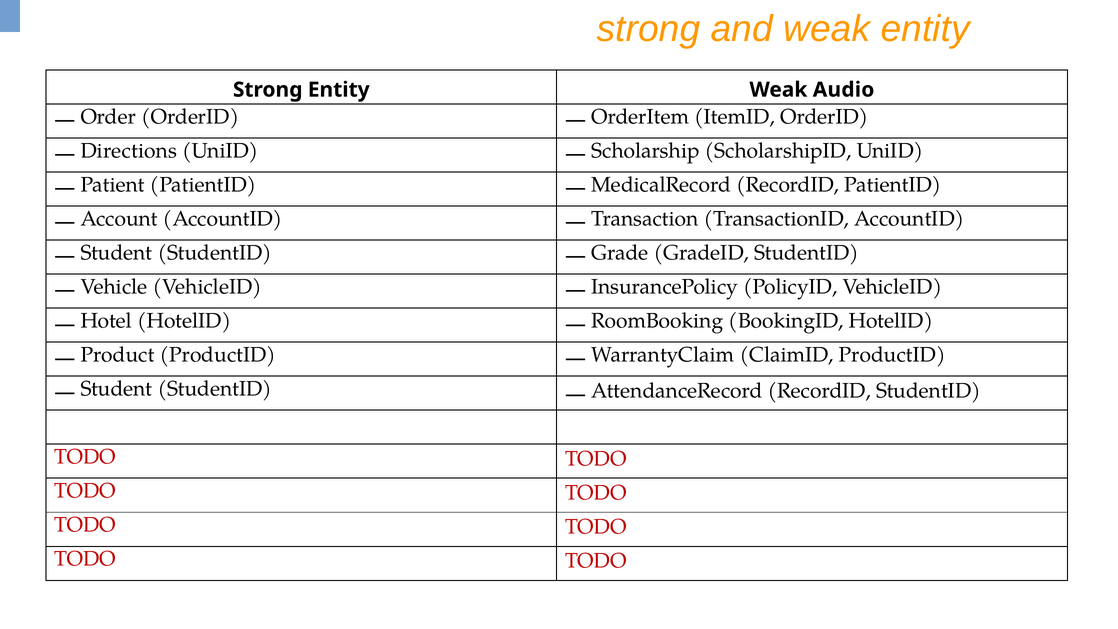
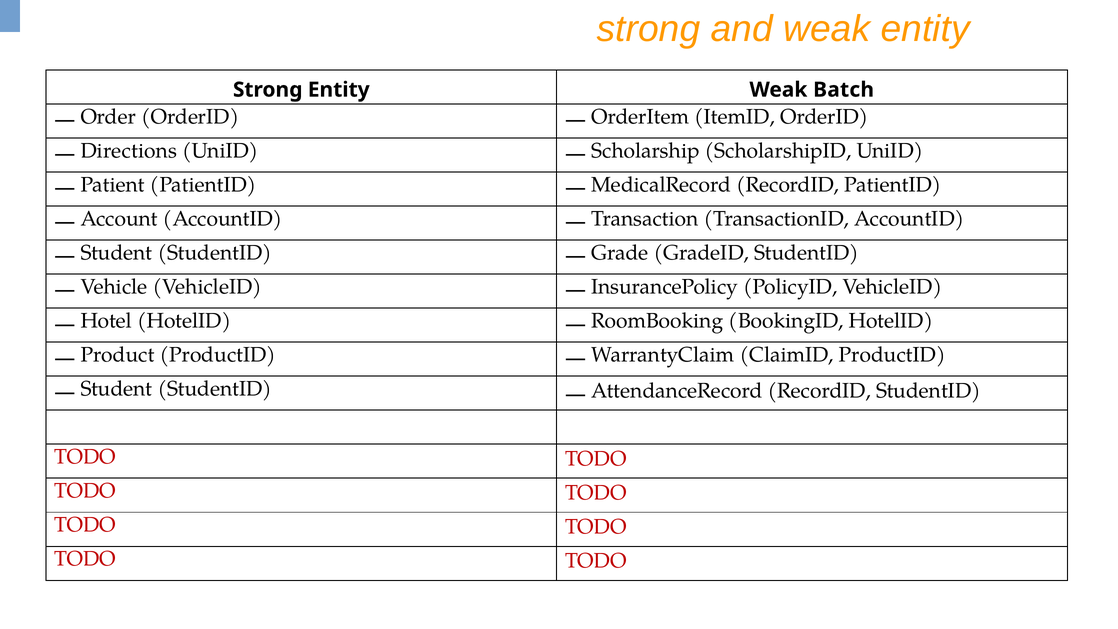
Audio: Audio -> Batch
